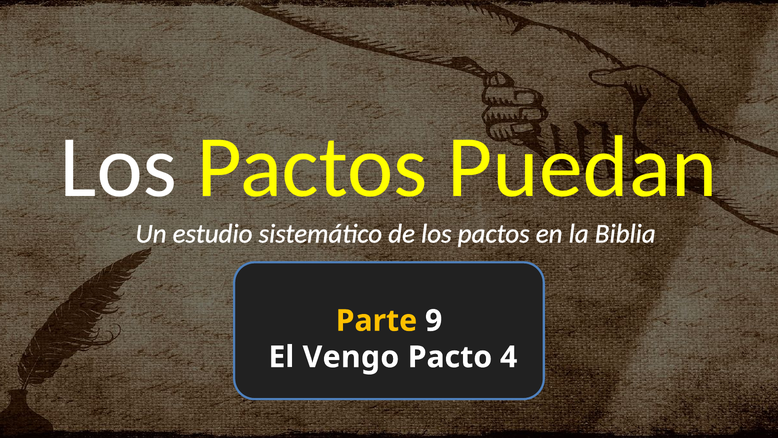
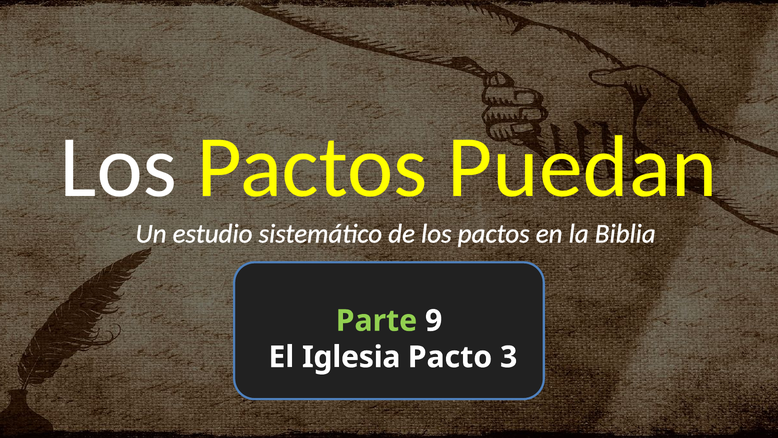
Parte colour: yellow -> light green
Vengo: Vengo -> Iglesia
4: 4 -> 3
